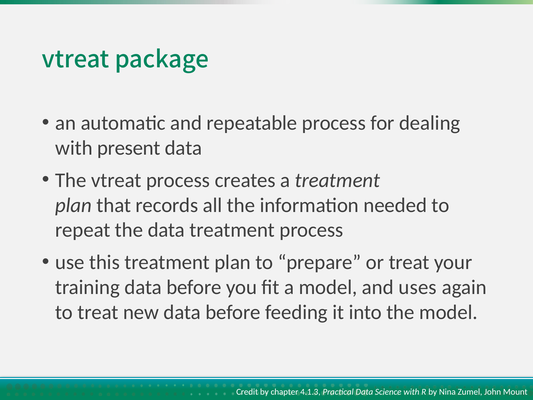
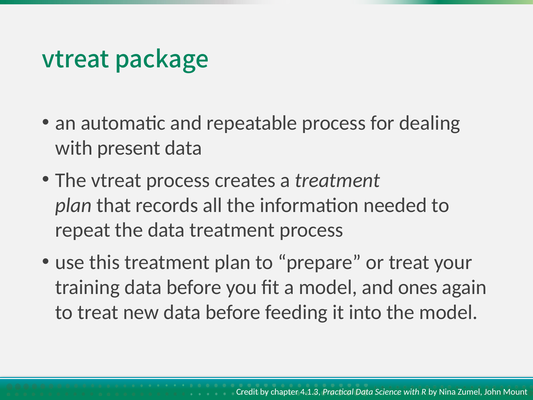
uses: uses -> ones
